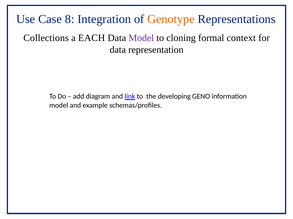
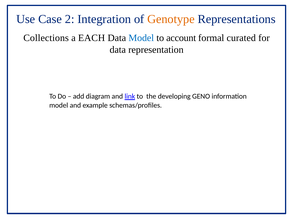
8: 8 -> 2
Model at (141, 38) colour: purple -> blue
cloning: cloning -> account
context: context -> curated
